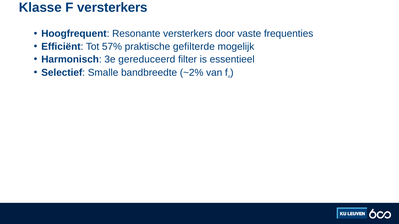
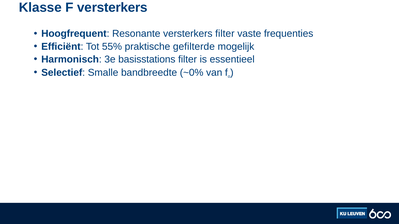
versterkers door: door -> filter
57%: 57% -> 55%
gereduceerd: gereduceerd -> basisstations
~2%: ~2% -> ~0%
